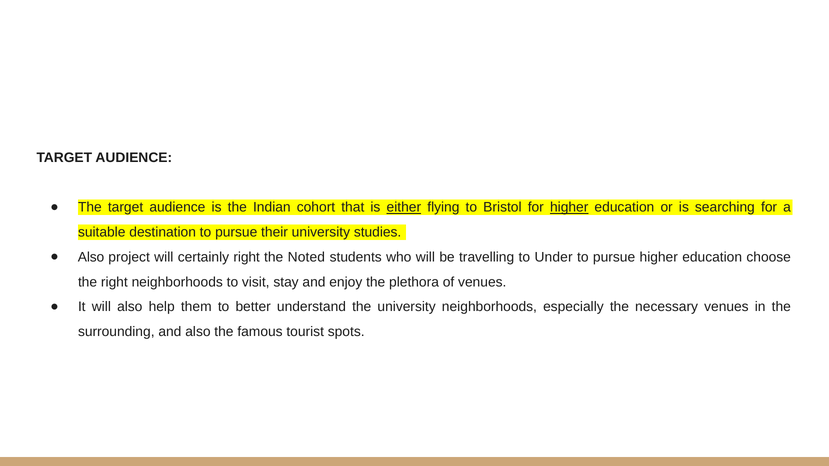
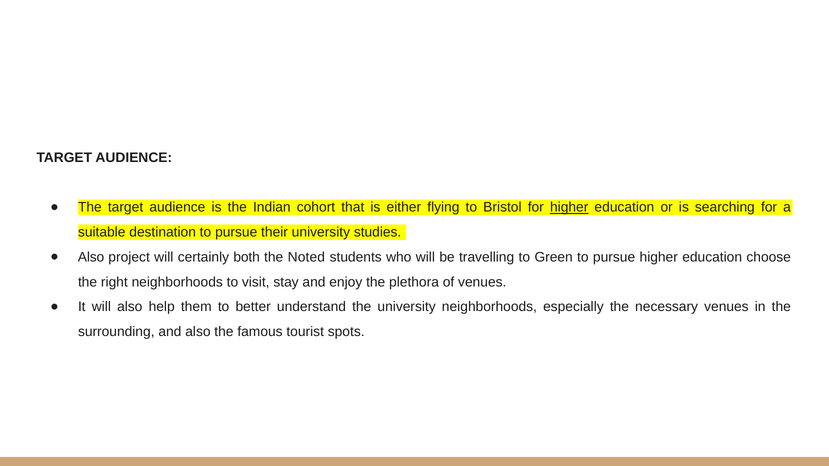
either underline: present -> none
certainly right: right -> both
Under: Under -> Green
